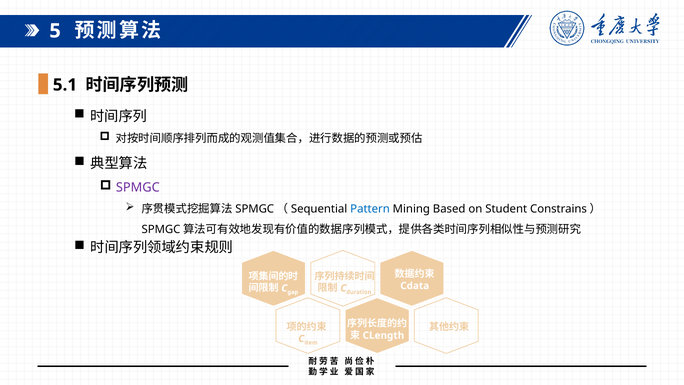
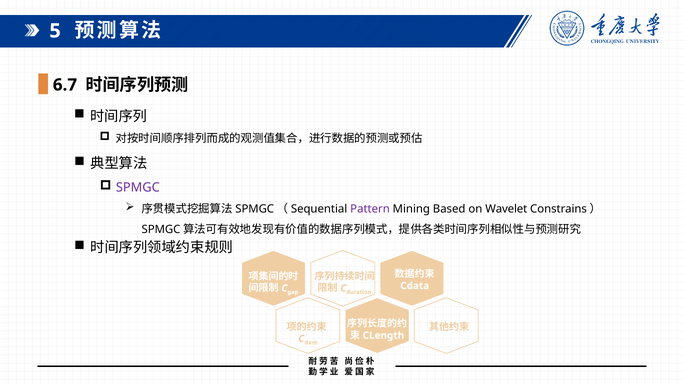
5.1: 5.1 -> 6.7
Pattern colour: blue -> purple
Student: Student -> Wavelet
